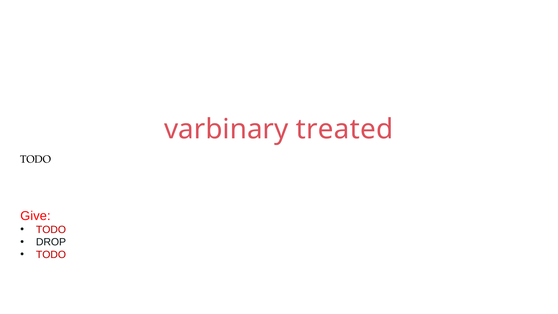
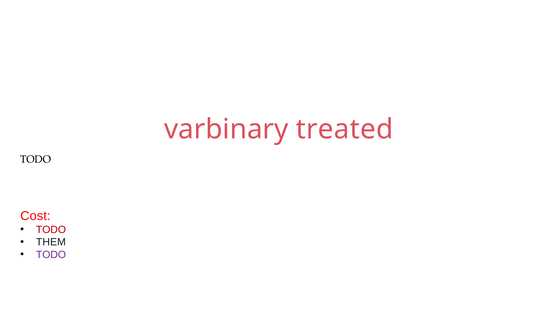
Give: Give -> Cost
DROP: DROP -> THEM
TODO at (51, 255) colour: red -> purple
